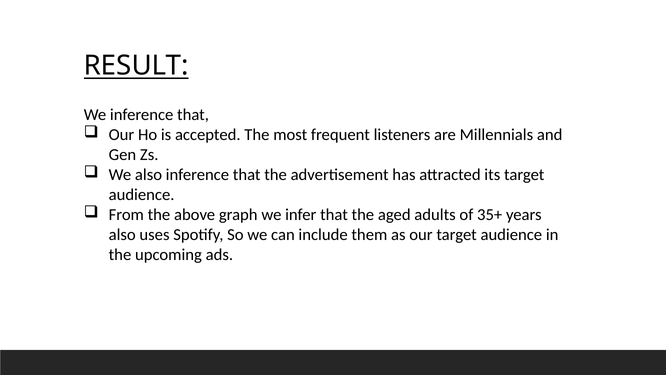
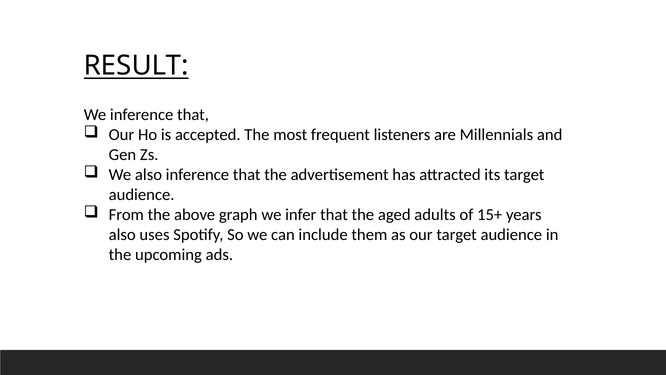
35+: 35+ -> 15+
